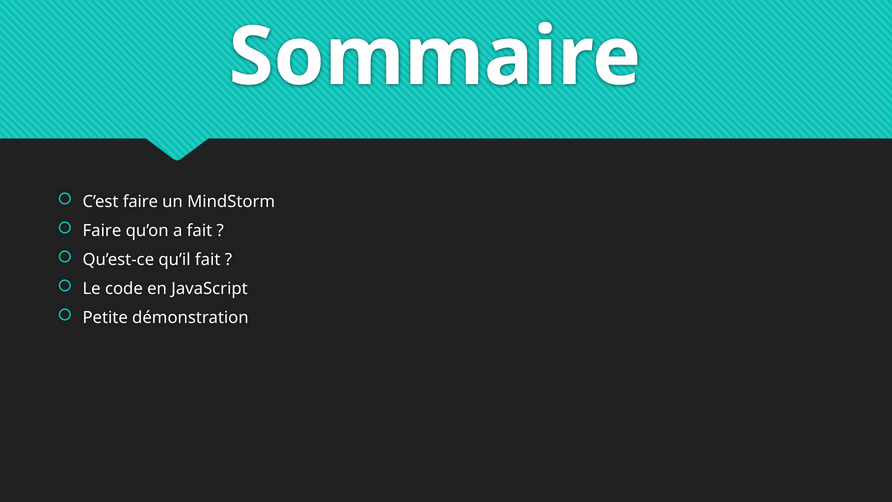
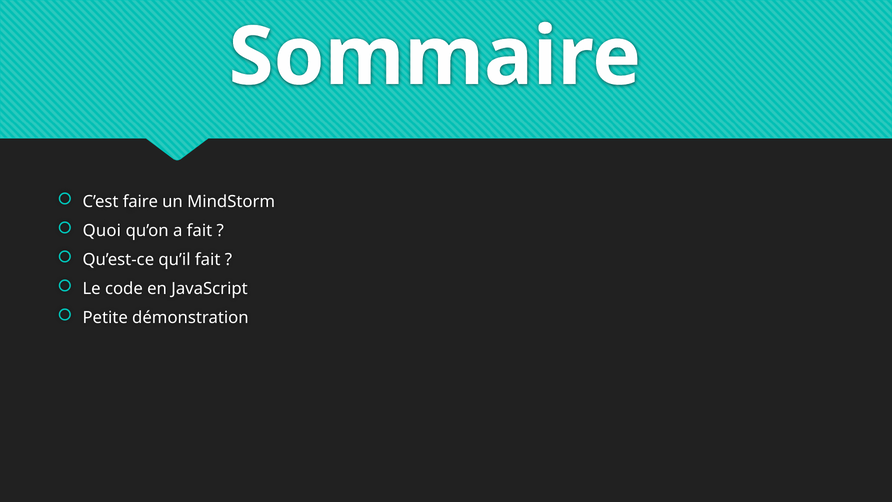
Faire at (102, 231): Faire -> Quoi
